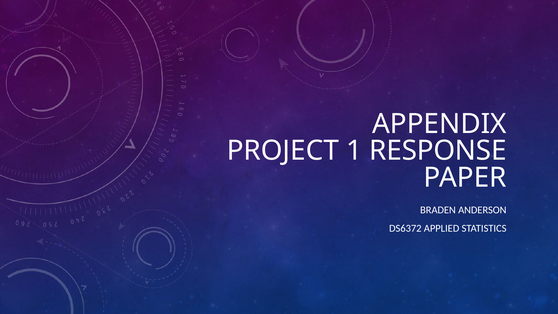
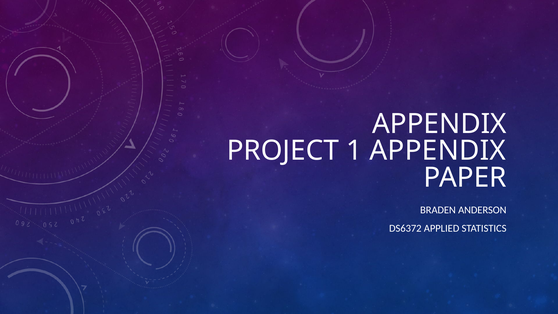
1 RESPONSE: RESPONSE -> APPENDIX
